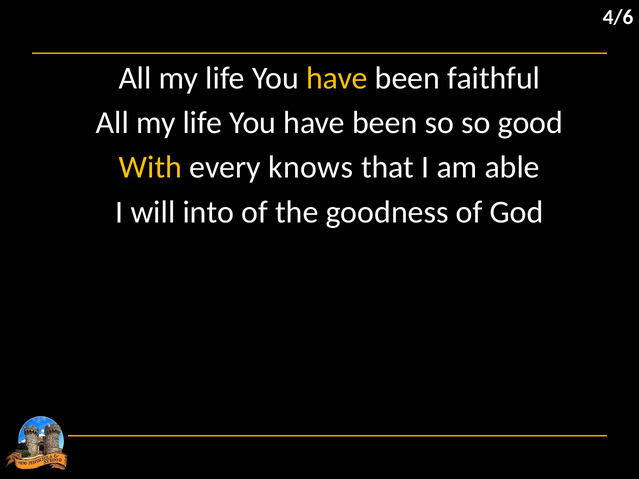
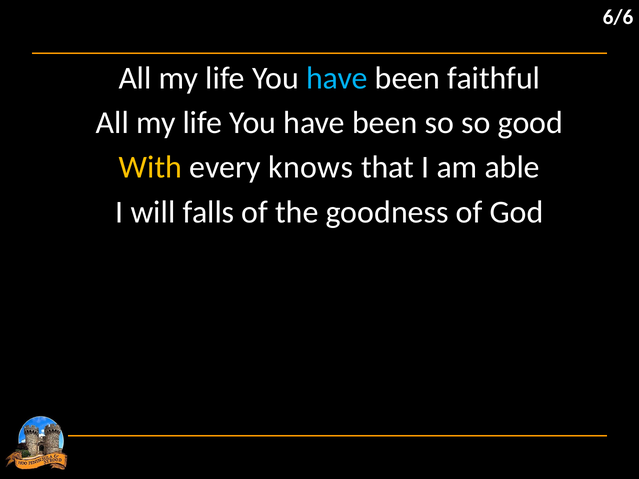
4/6: 4/6 -> 6/6
have at (337, 78) colour: yellow -> light blue
into: into -> falls
